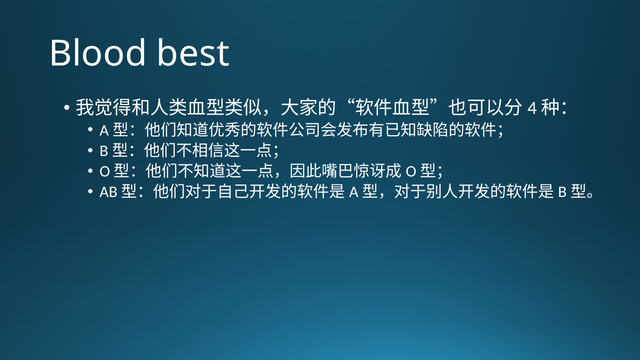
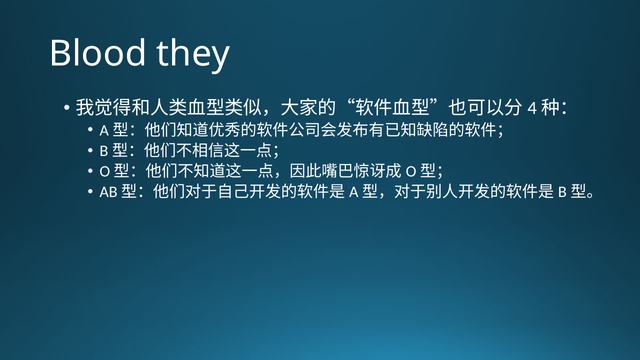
best: best -> they
